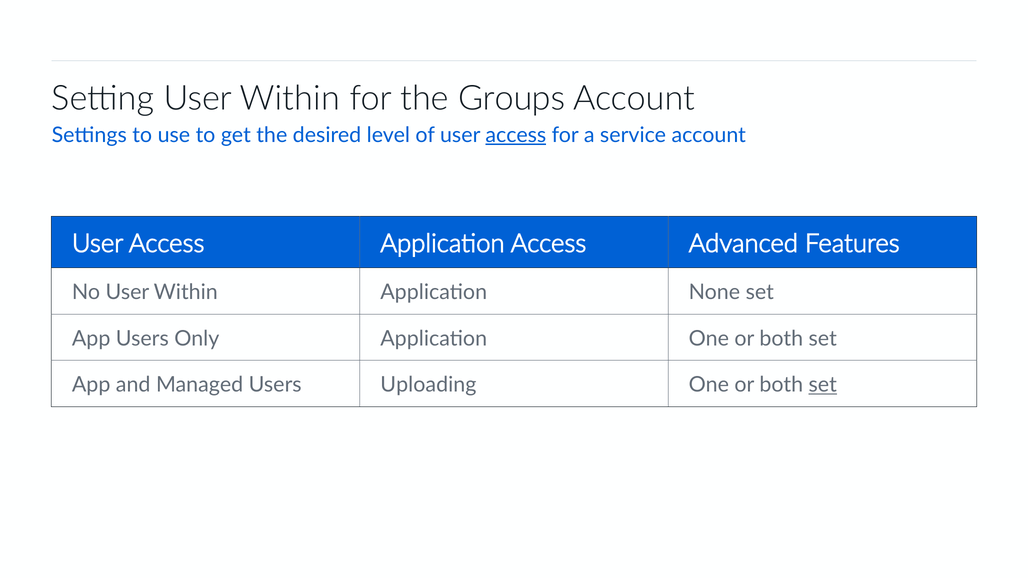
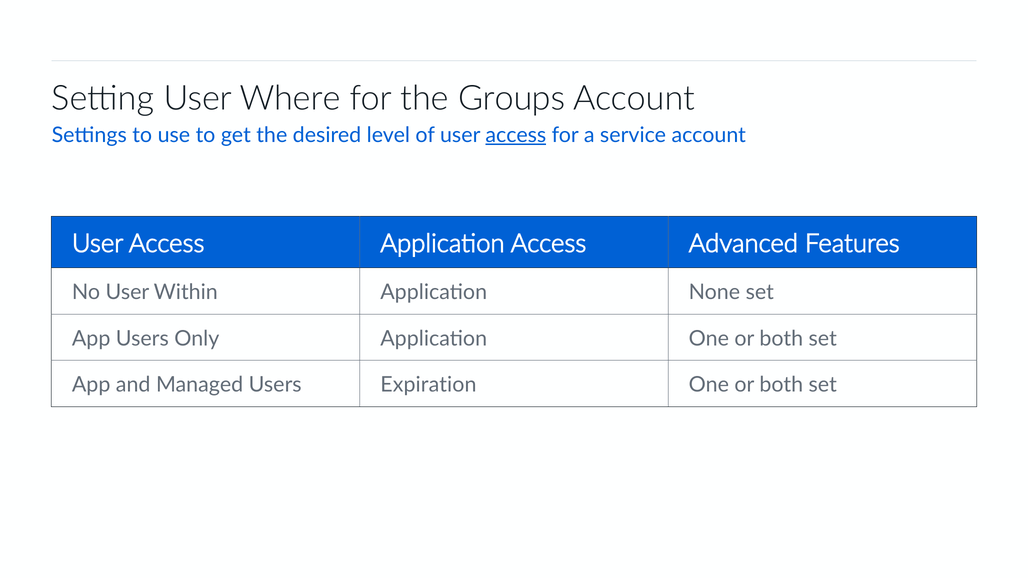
Setting User Within: Within -> Where
Uploading: Uploading -> Expiration
set at (823, 385) underline: present -> none
